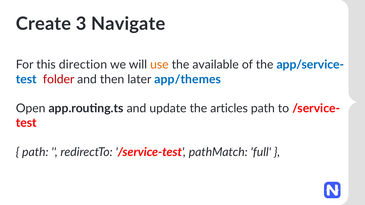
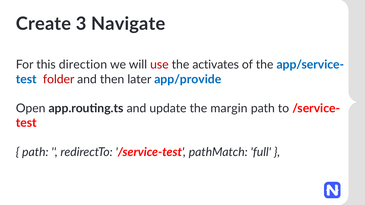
use colour: orange -> red
available: available -> activates
app/themes: app/themes -> app/provide
articles: articles -> margin
